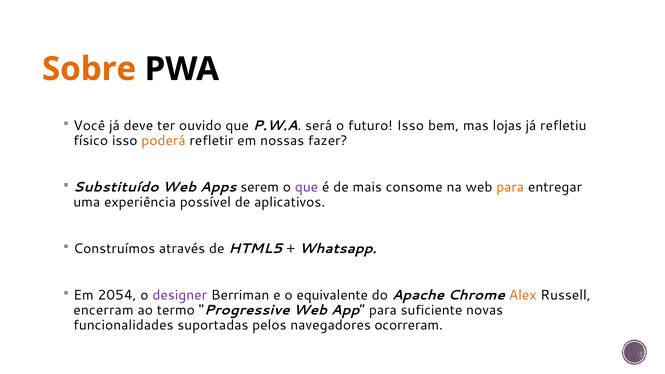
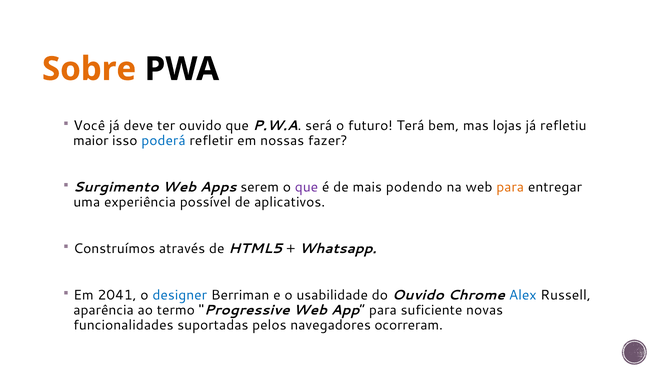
futuro Isso: Isso -> Terá
físico: físico -> maior
poderá colour: orange -> blue
Substituído: Substituído -> Surgimento
consome: consome -> podendo
2054: 2054 -> 2041
designer colour: purple -> blue
equivalente: equivalente -> usabilidade
do Apache: Apache -> Ouvido
Alex colour: orange -> blue
encerram: encerram -> aparência
